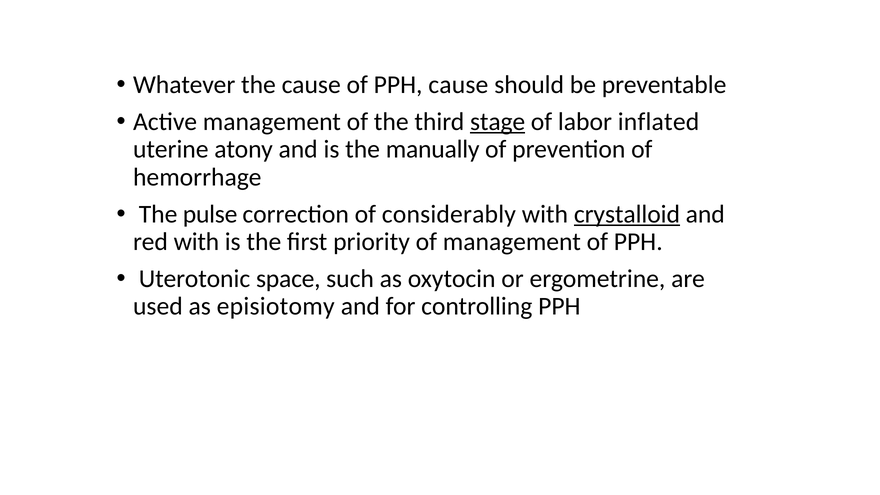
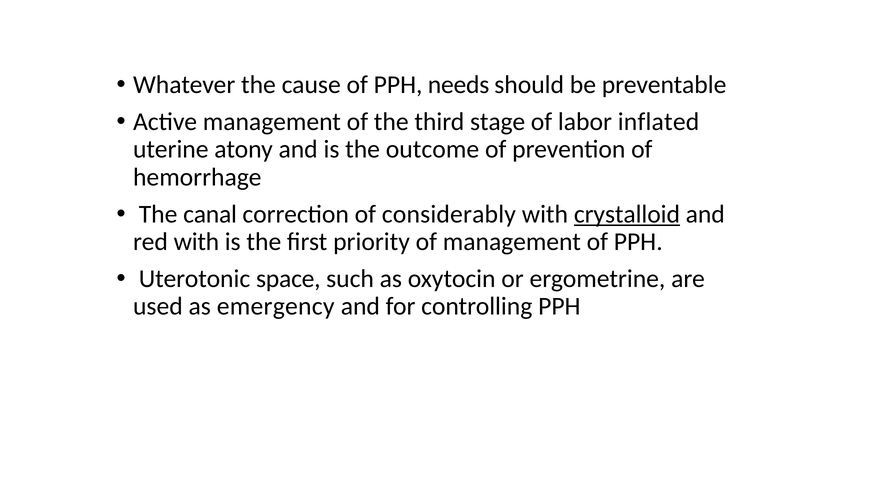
PPH cause: cause -> needs
stage underline: present -> none
manually: manually -> outcome
pulse: pulse -> canal
episiotomy: episiotomy -> emergency
